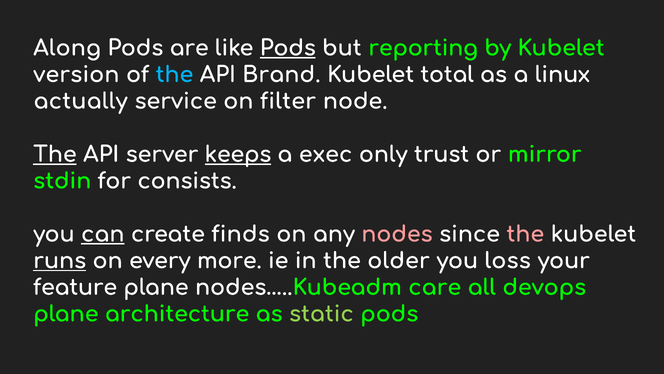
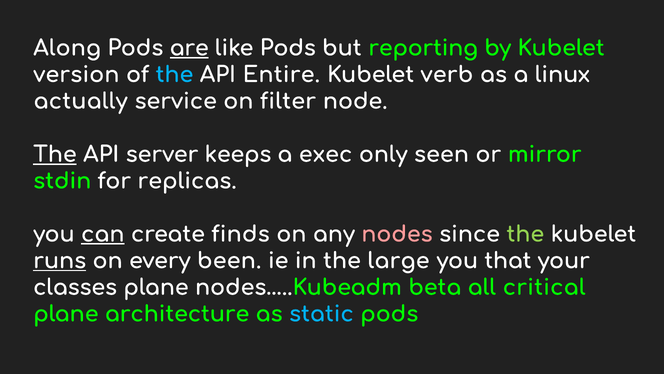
are underline: none -> present
Pods at (288, 48) underline: present -> none
Brand: Brand -> Entire
total: total -> verb
keeps underline: present -> none
trust: trust -> seen
consists: consists -> replicas
the at (525, 234) colour: pink -> light green
more: more -> been
older: older -> large
loss: loss -> that
feature: feature -> classes
care: care -> beta
devops: devops -> critical
static colour: light green -> light blue
